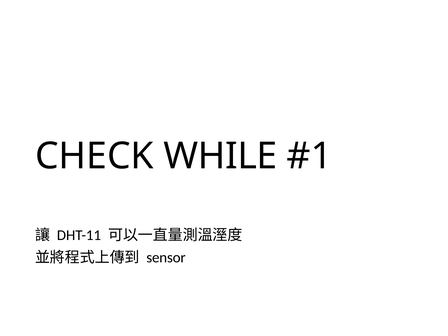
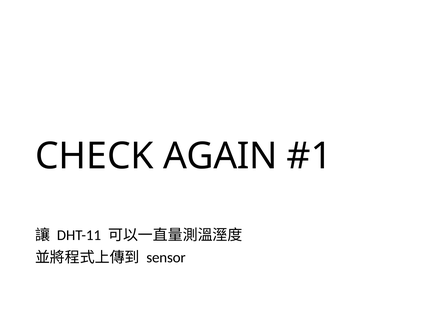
WHILE: WHILE -> AGAIN
